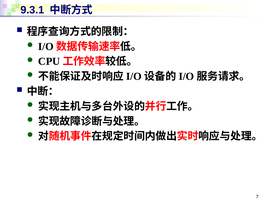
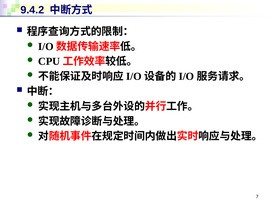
9.3.1: 9.3.1 -> 9.4.2
